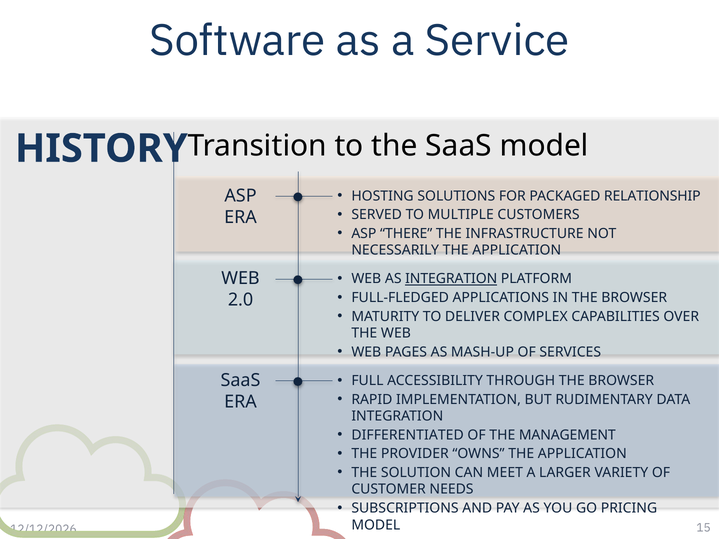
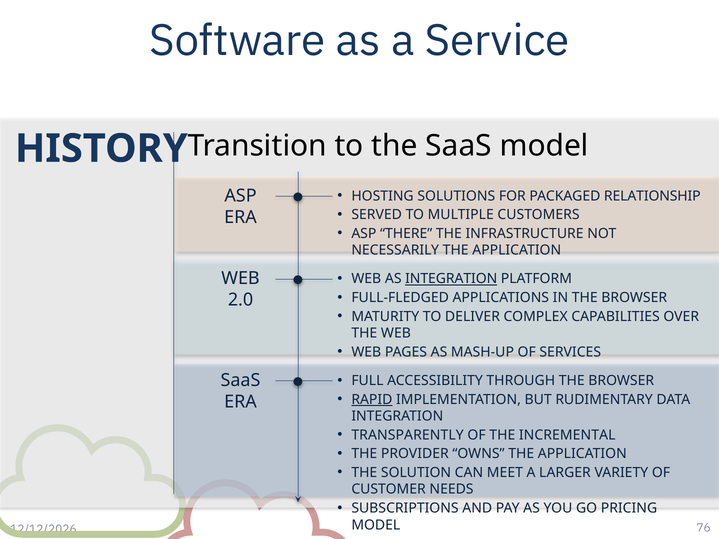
RAPID underline: none -> present
DIFFERENTIATED: DIFFERENTIATED -> TRANSPARENTLY
MANAGEMENT: MANAGEMENT -> INCREMENTAL
15: 15 -> 76
